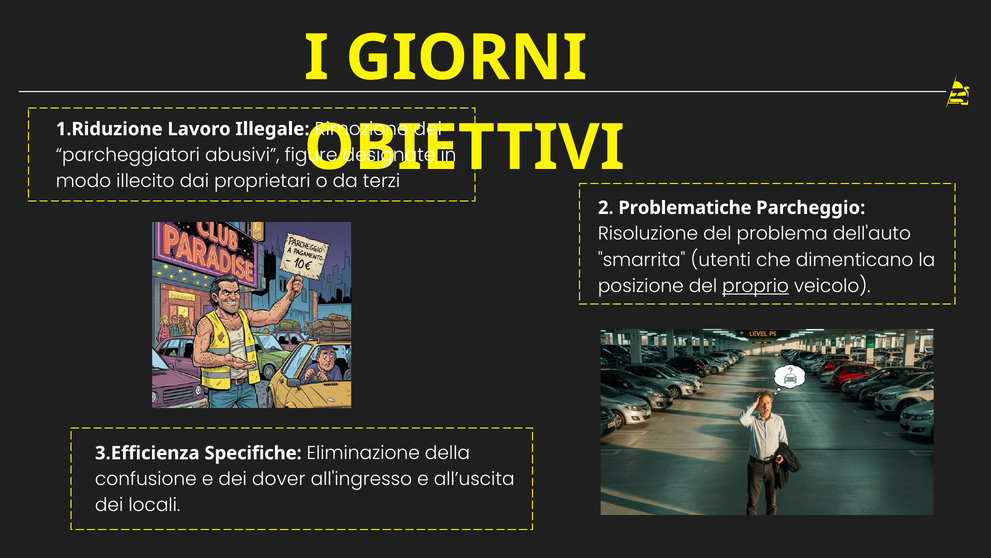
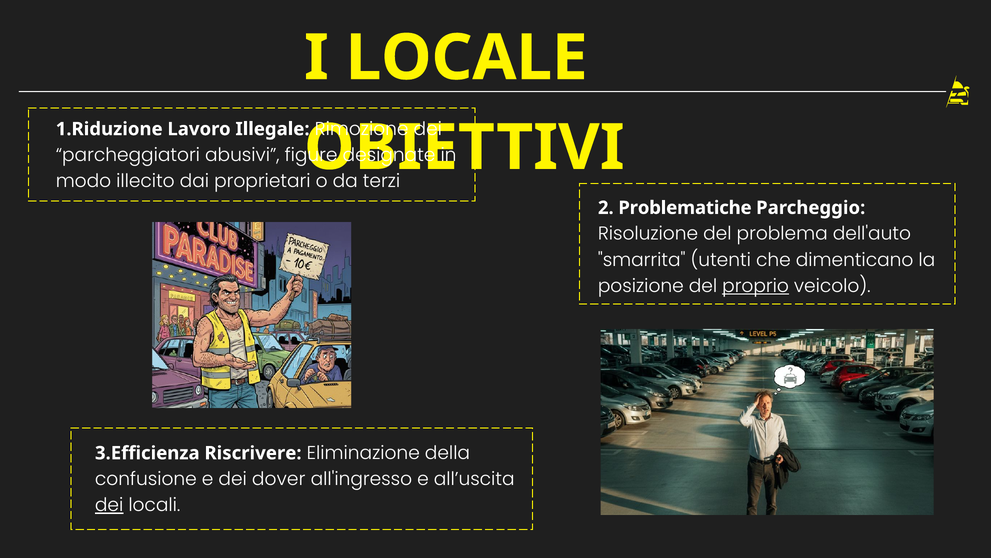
GIORNI: GIORNI -> LOCALE
Specifiche: Specifiche -> Riscrivere
dei at (109, 505) underline: none -> present
